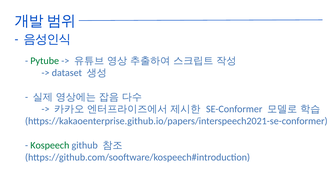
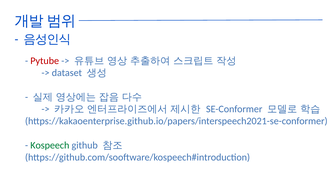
Pytube colour: green -> red
